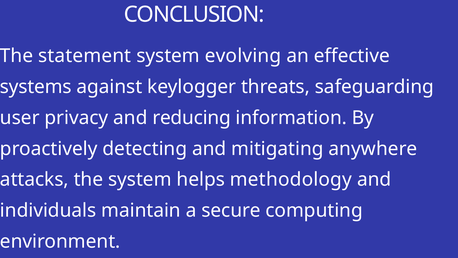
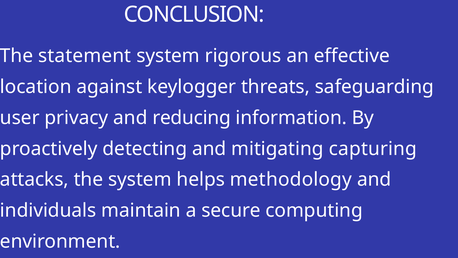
evolving: evolving -> rigorous
systems: systems -> location
anywhere: anywhere -> capturing
